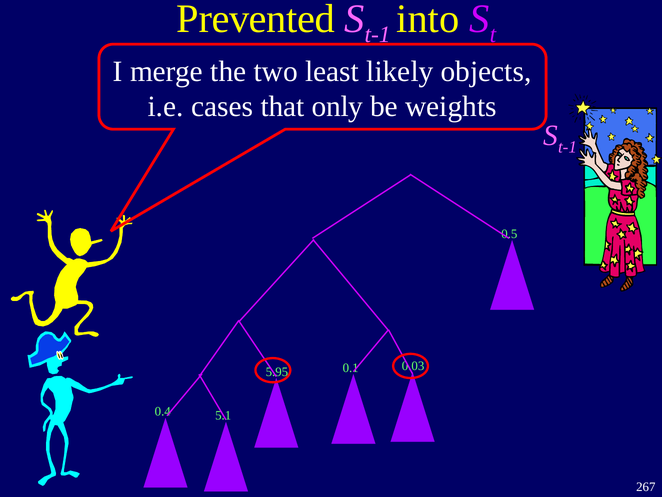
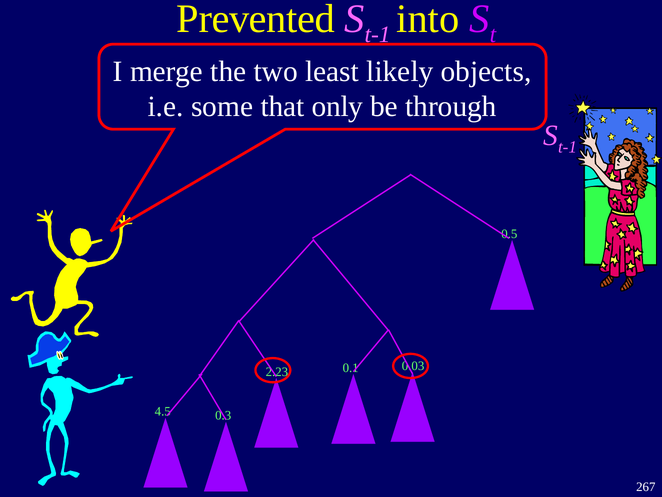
cases: cases -> some
weights: weights -> through
5.95: 5.95 -> 2.23
0.4: 0.4 -> 4.5
5.1: 5.1 -> 0.3
